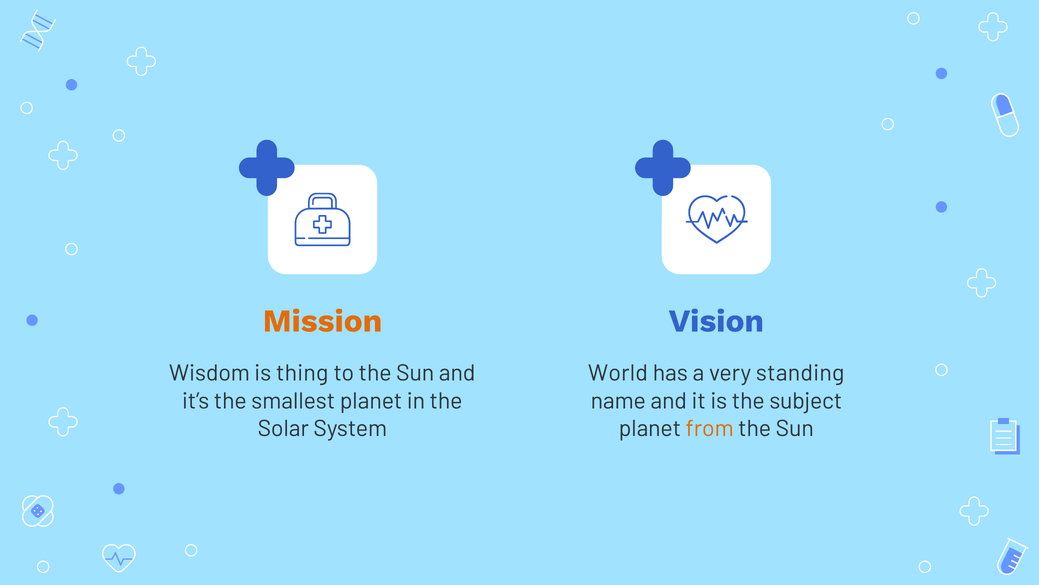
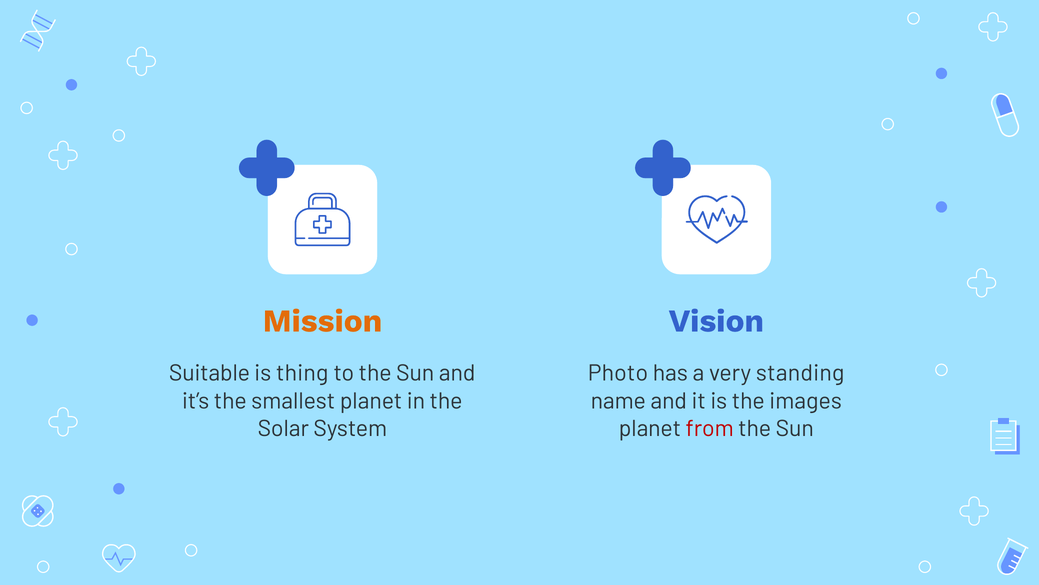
Wisdom: Wisdom -> Suitable
World: World -> Photo
subject: subject -> images
from colour: orange -> red
